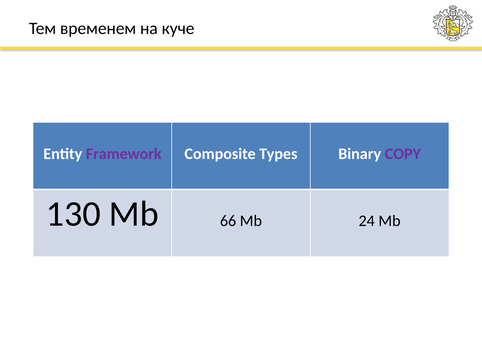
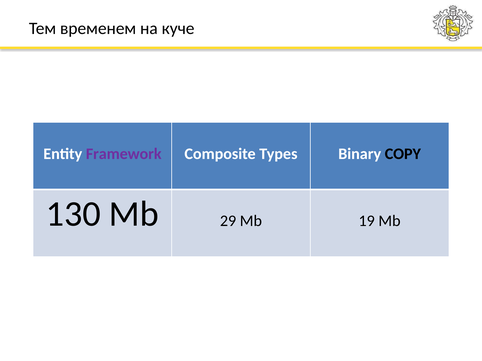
COPY colour: purple -> black
66: 66 -> 29
24: 24 -> 19
